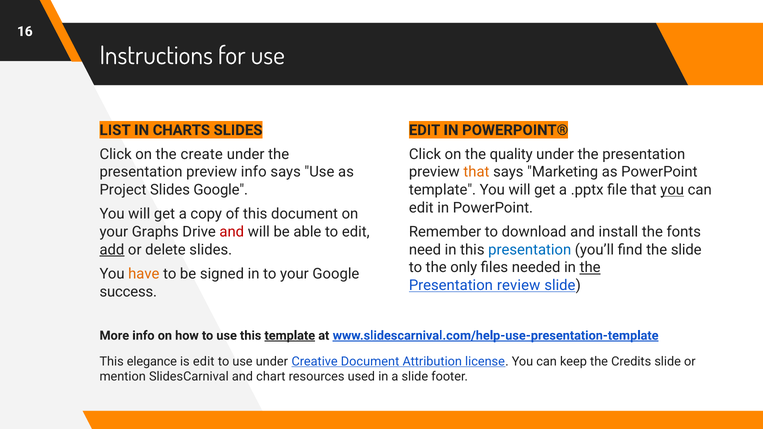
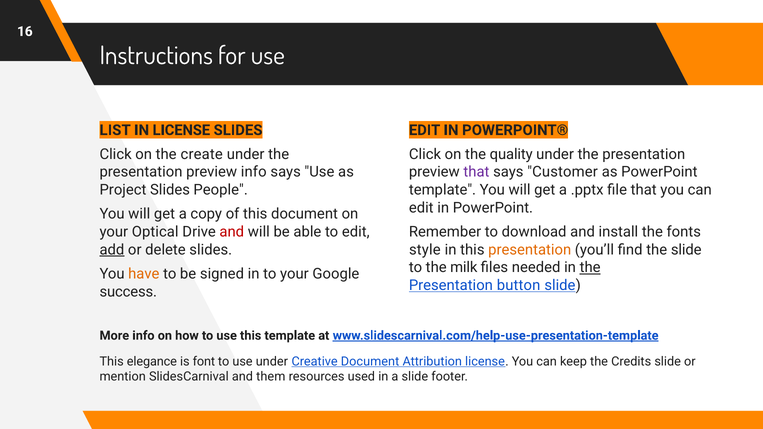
IN CHARTS: CHARTS -> LICENSE
that at (476, 172) colour: orange -> purple
Marketing: Marketing -> Customer
Slides Google: Google -> People
you at (672, 190) underline: present -> none
Graphs: Graphs -> Optical
need: need -> style
presentation at (530, 250) colour: blue -> orange
only: only -> milk
review: review -> button
template at (290, 336) underline: present -> none
is edit: edit -> font
chart: chart -> them
